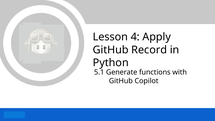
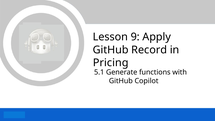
4: 4 -> 9
Python: Python -> Pricing
